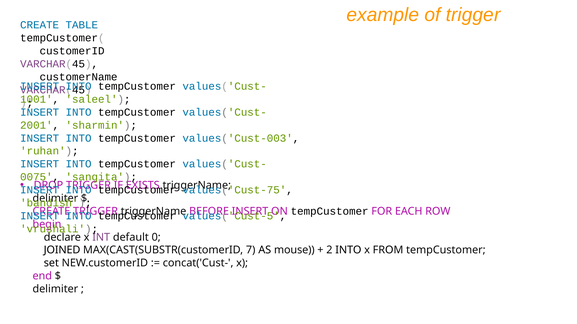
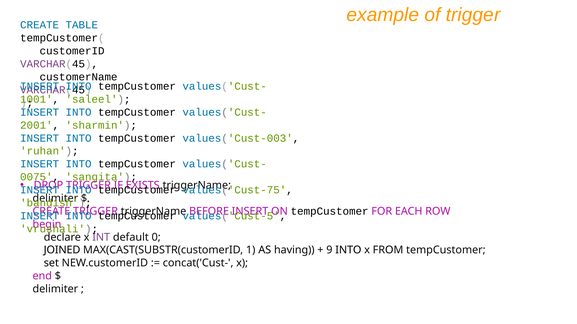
7: 7 -> 1
mouse: mouse -> having
2: 2 -> 9
